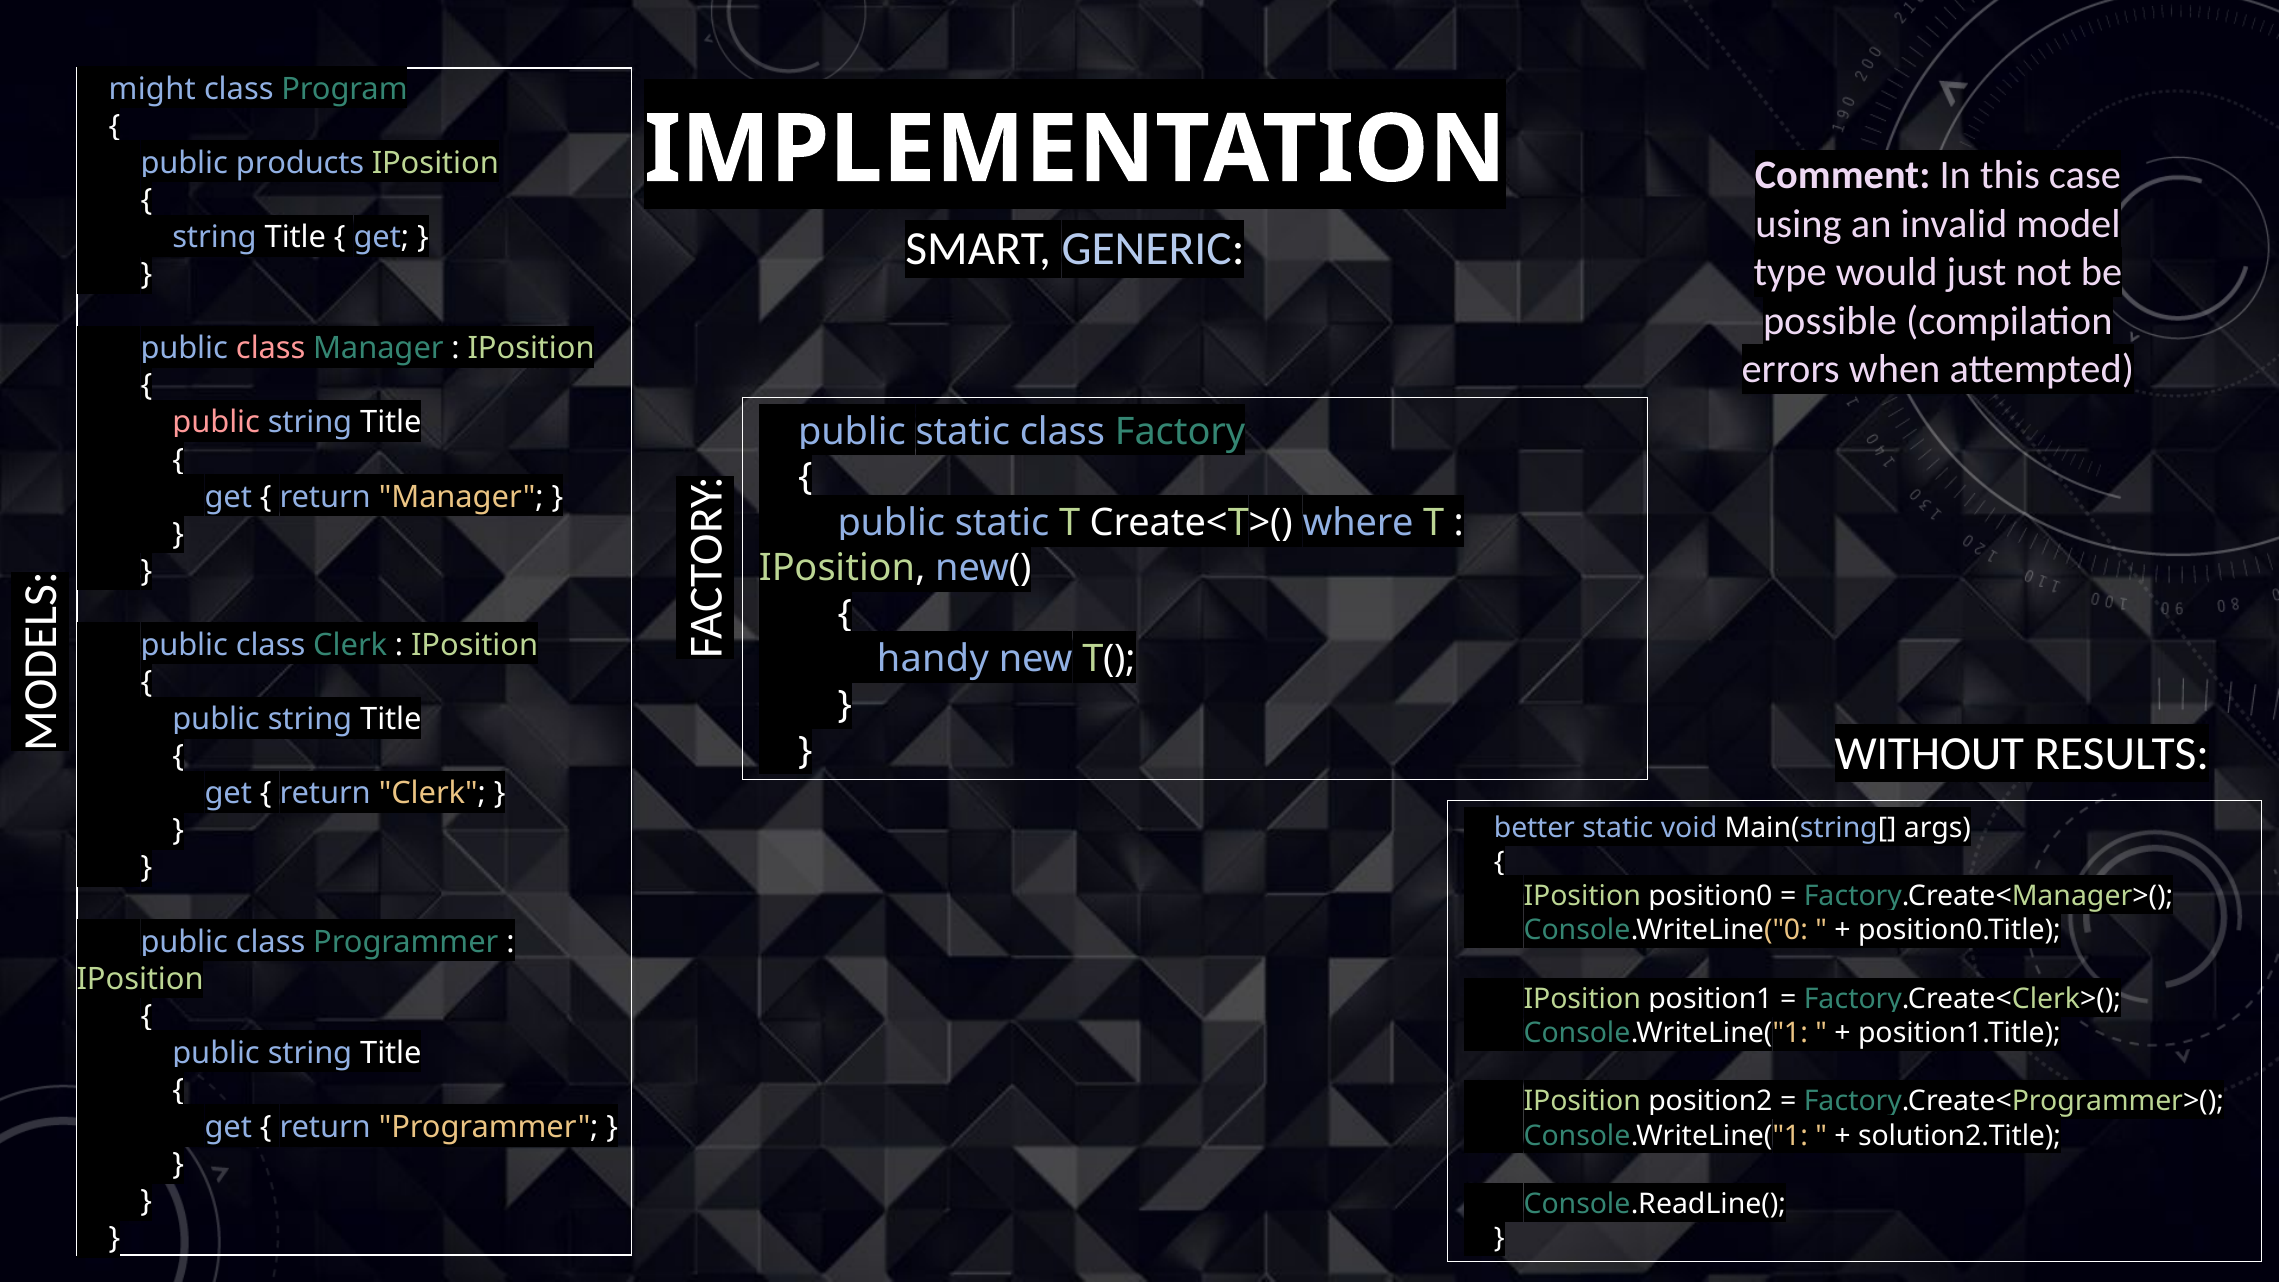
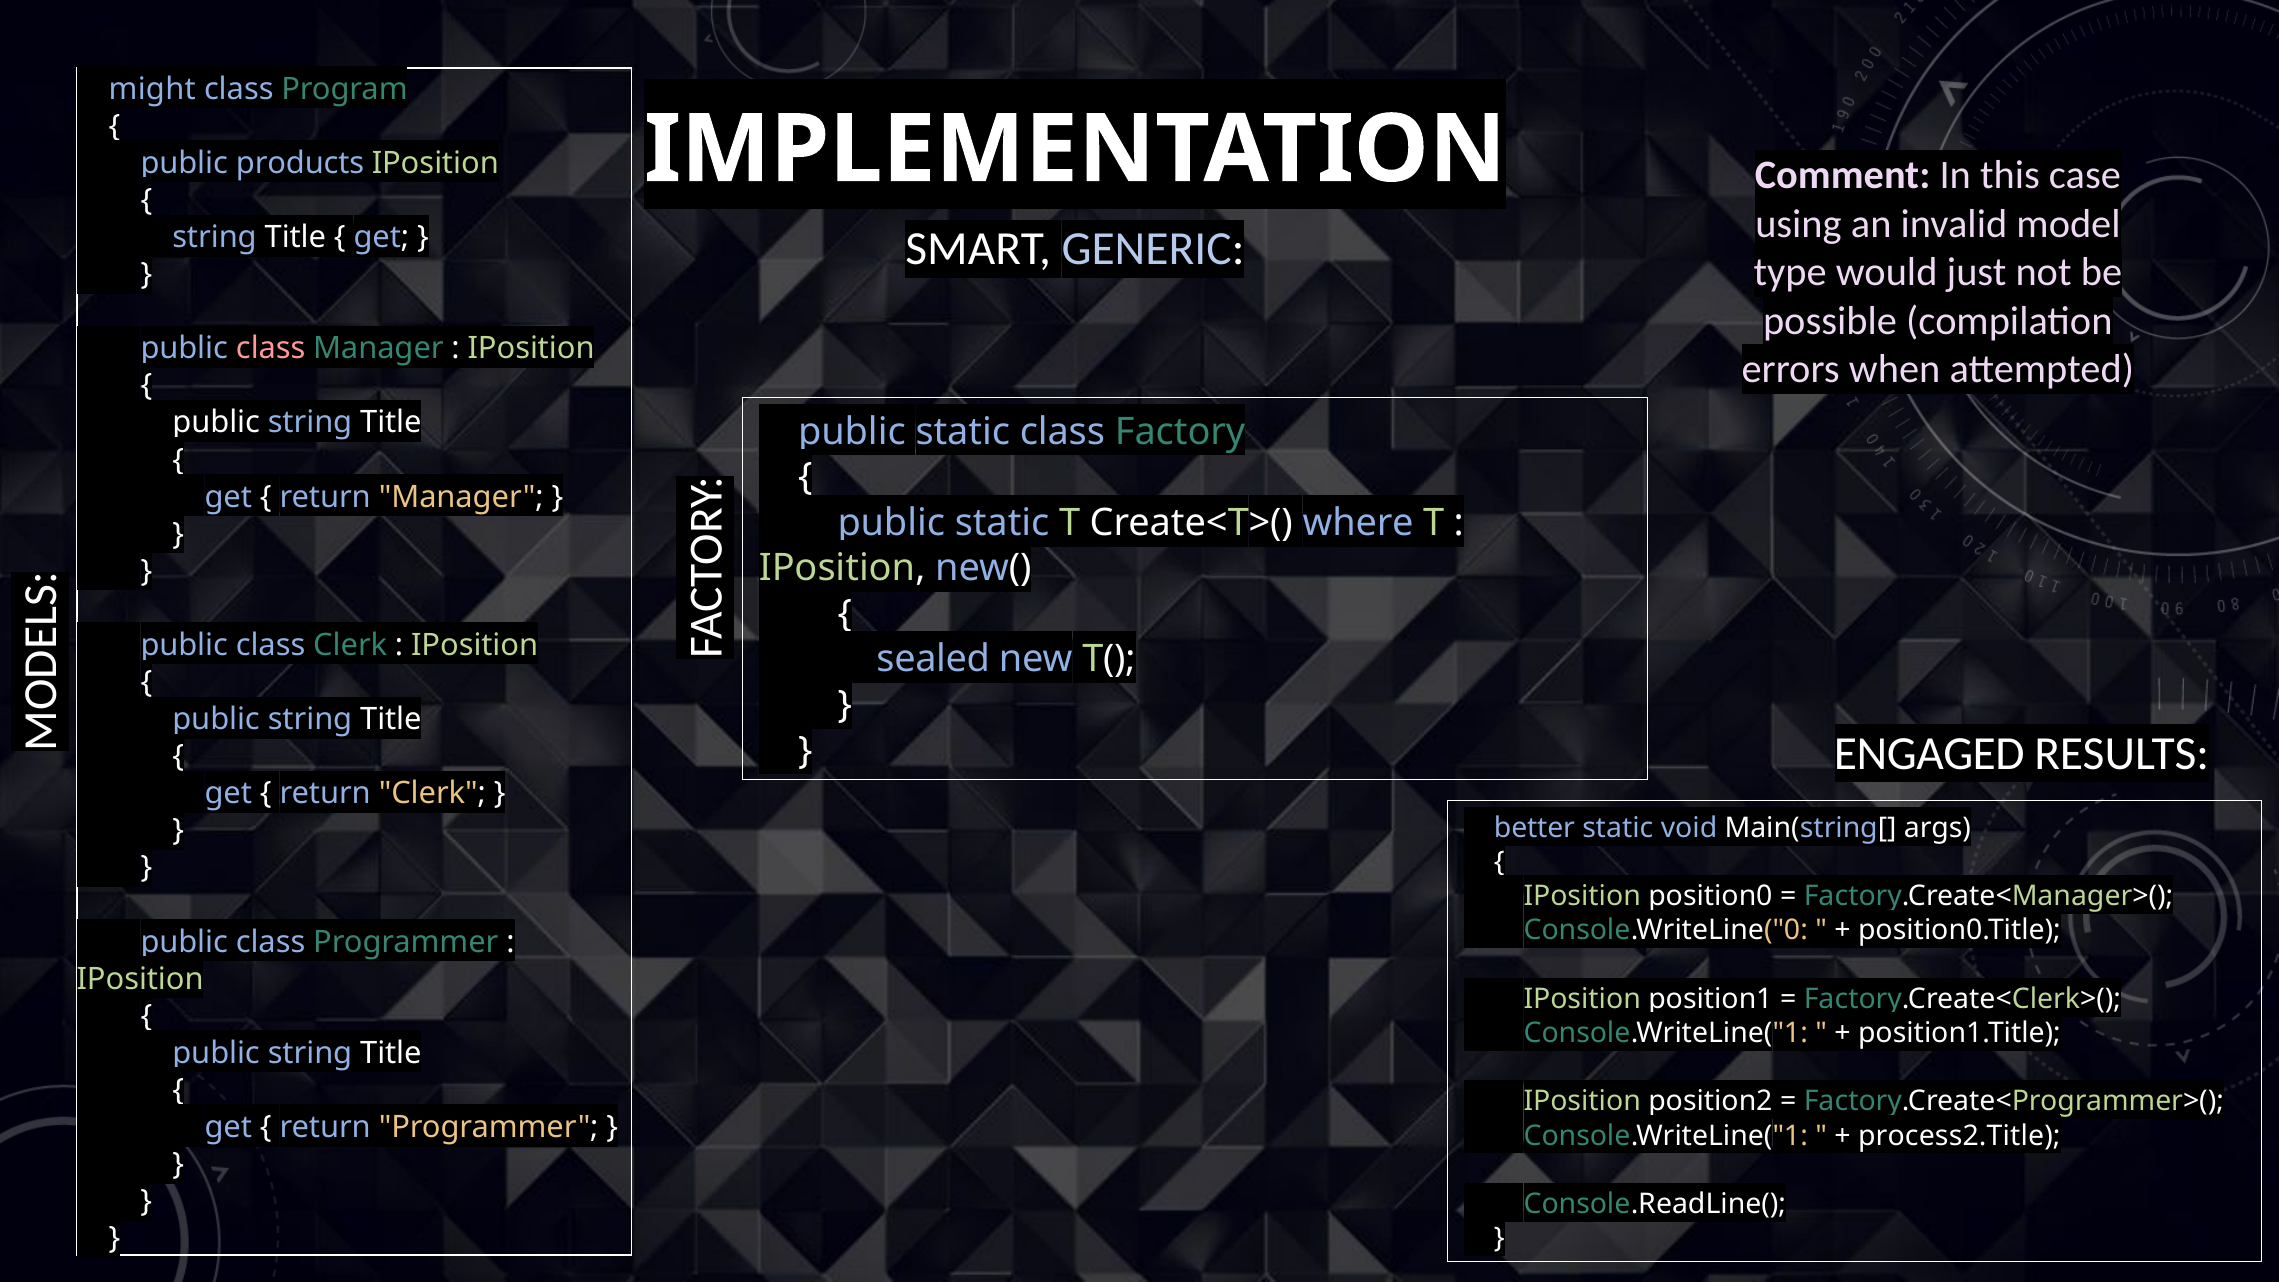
public at (216, 423) colour: pink -> white
handy: handy -> sealed
WITHOUT: WITHOUT -> ENGAGED
solution2.Title: solution2.Title -> process2.Title
